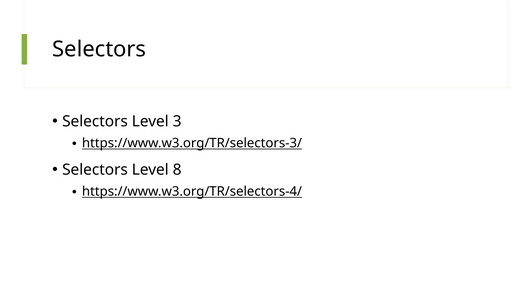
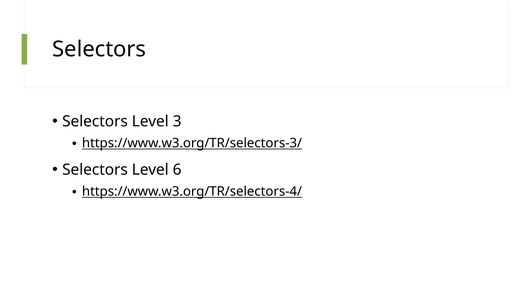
8: 8 -> 6
